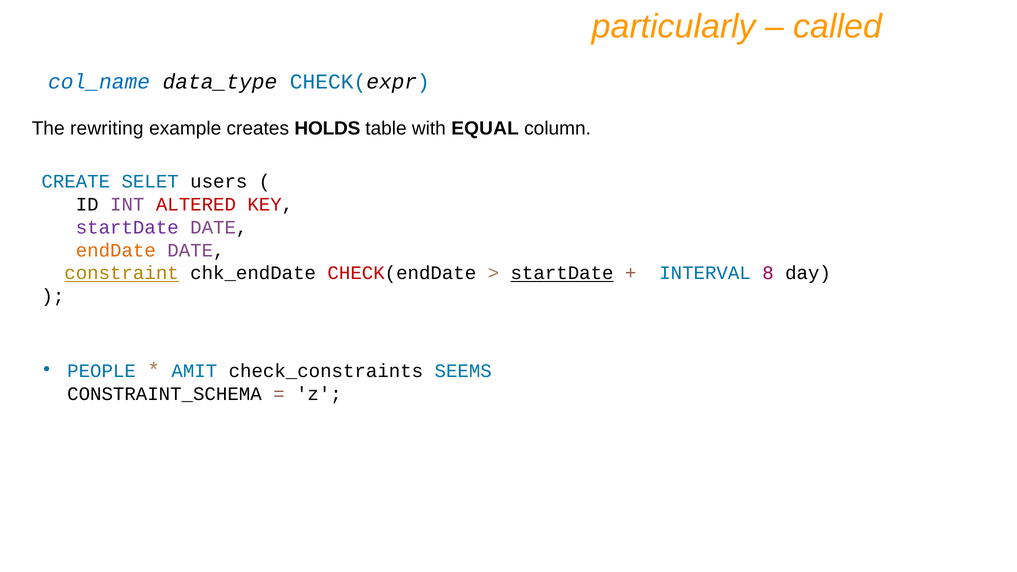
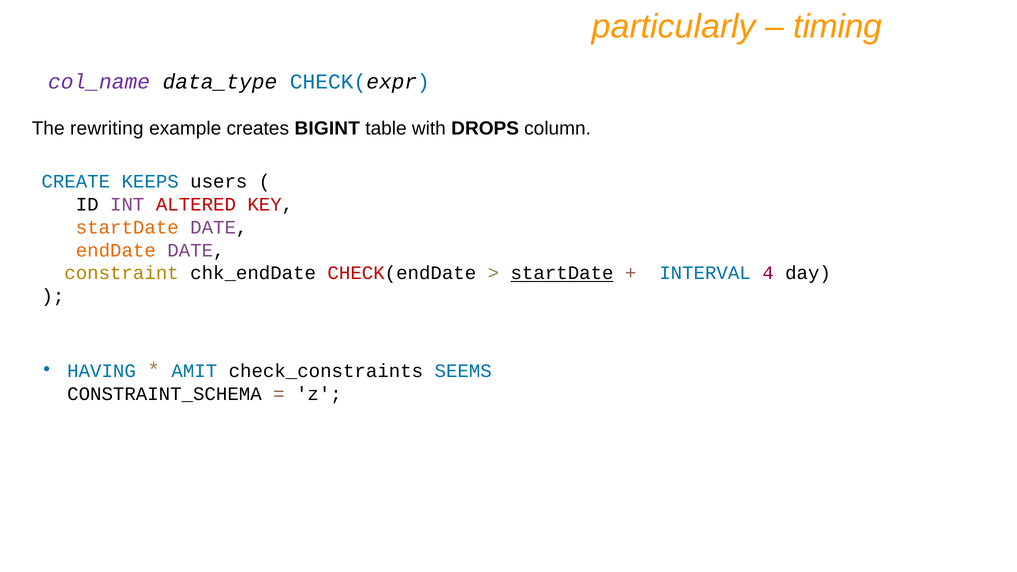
called: called -> timing
col_name colour: blue -> purple
HOLDS: HOLDS -> BIGINT
EQUAL: EQUAL -> DROPS
SELET: SELET -> KEEPS
startDate at (127, 227) colour: purple -> orange
constraint underline: present -> none
8: 8 -> 4
PEOPLE: PEOPLE -> HAVING
